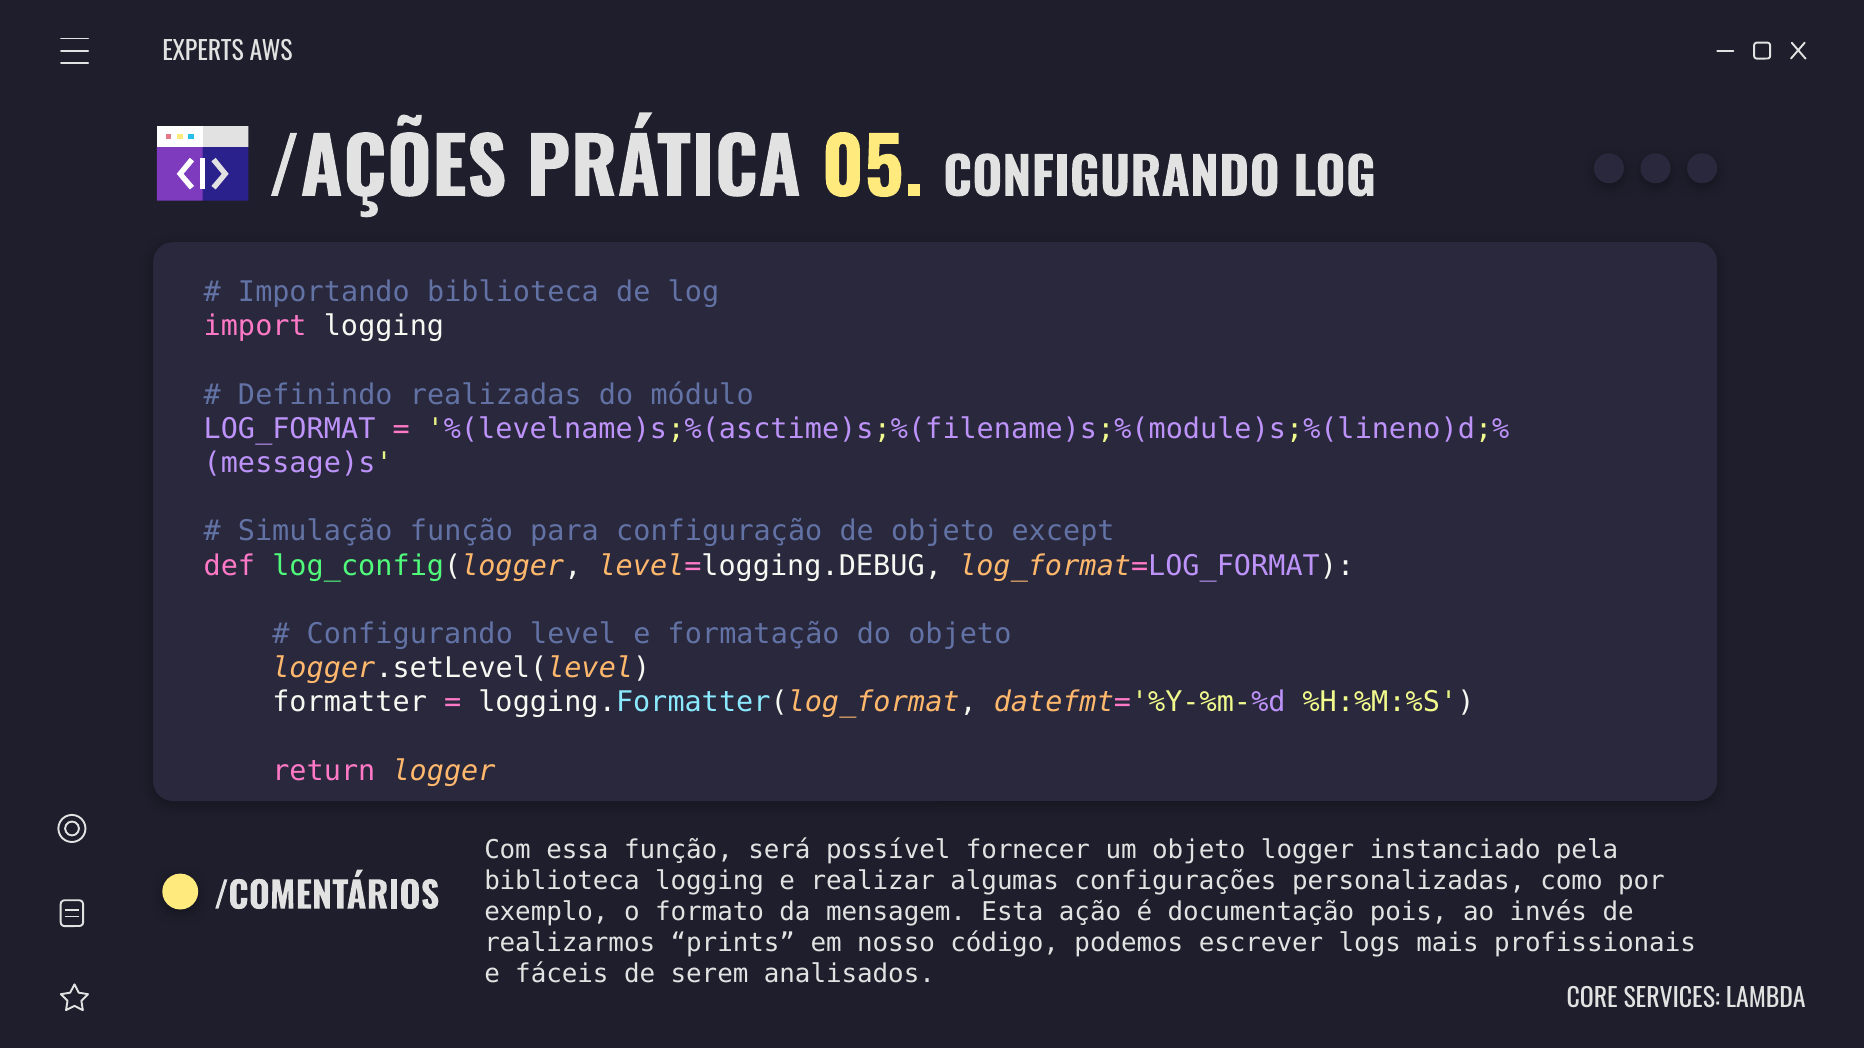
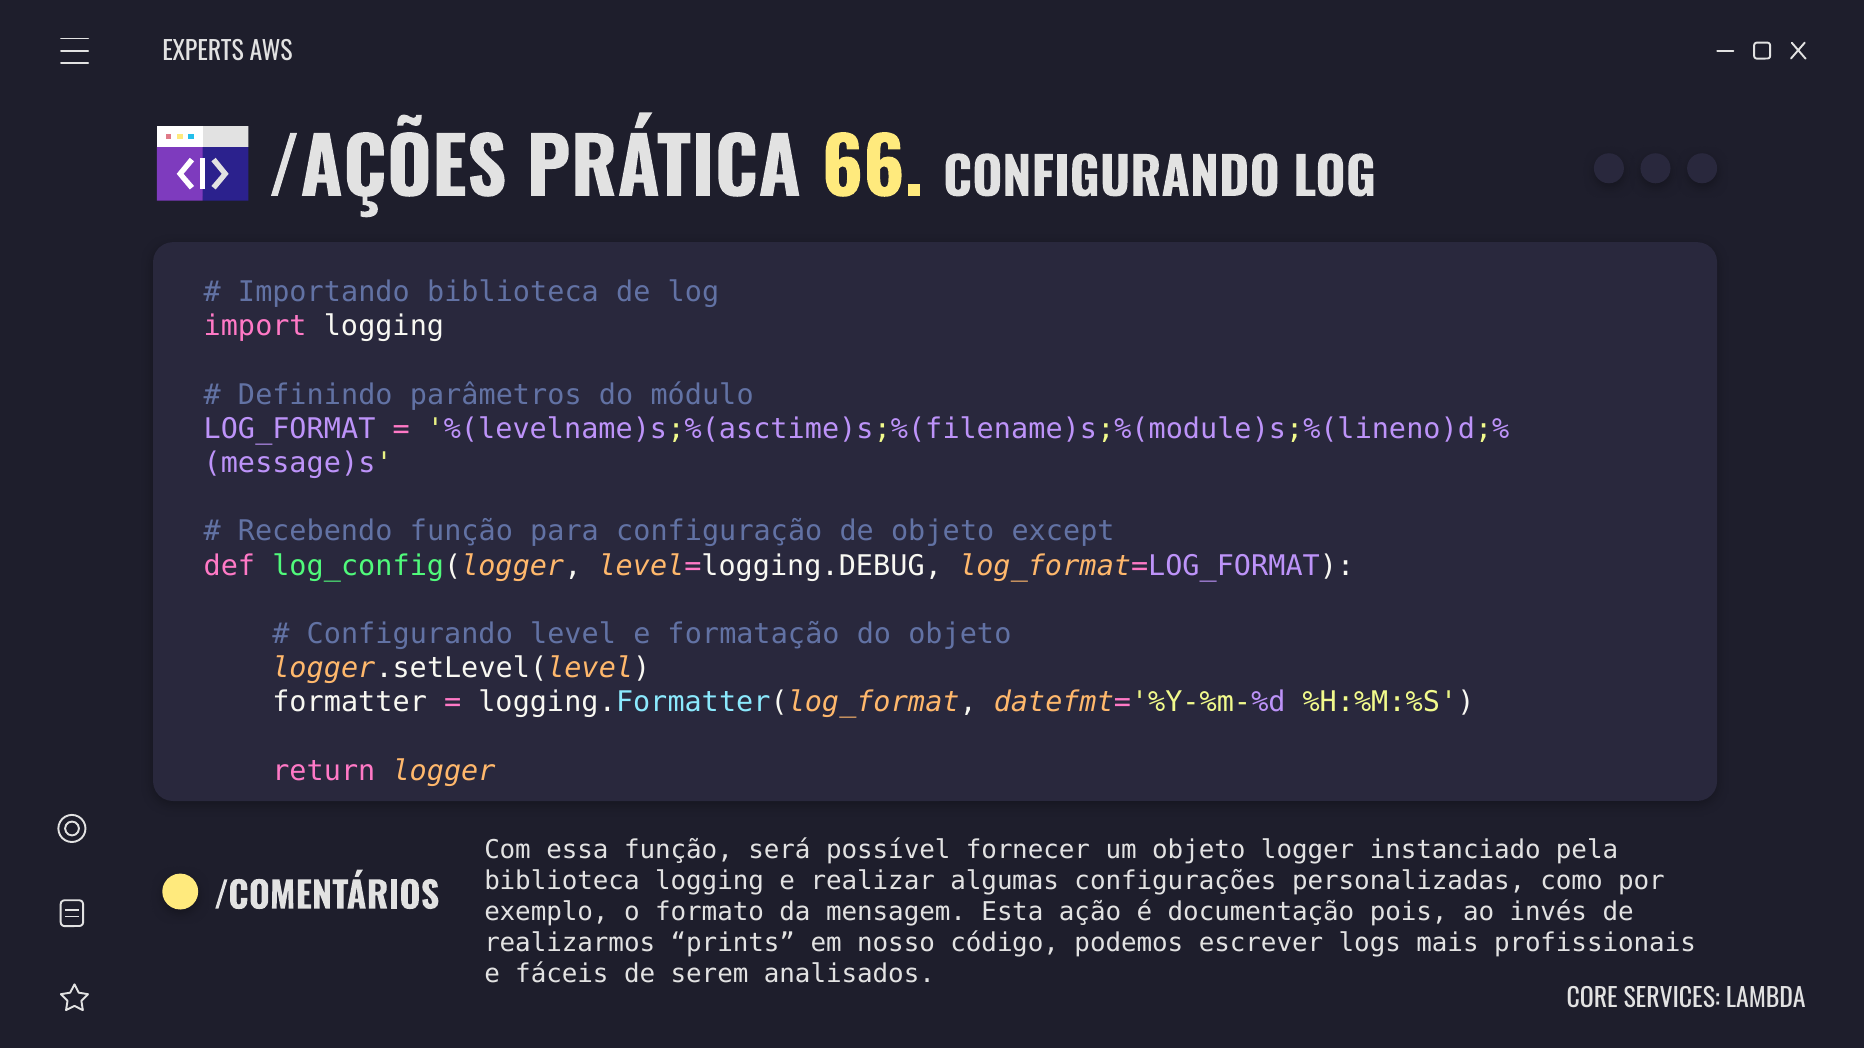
05: 05 -> 66
realizadas: realizadas -> parâmetros
Simulação: Simulação -> Recebendo
